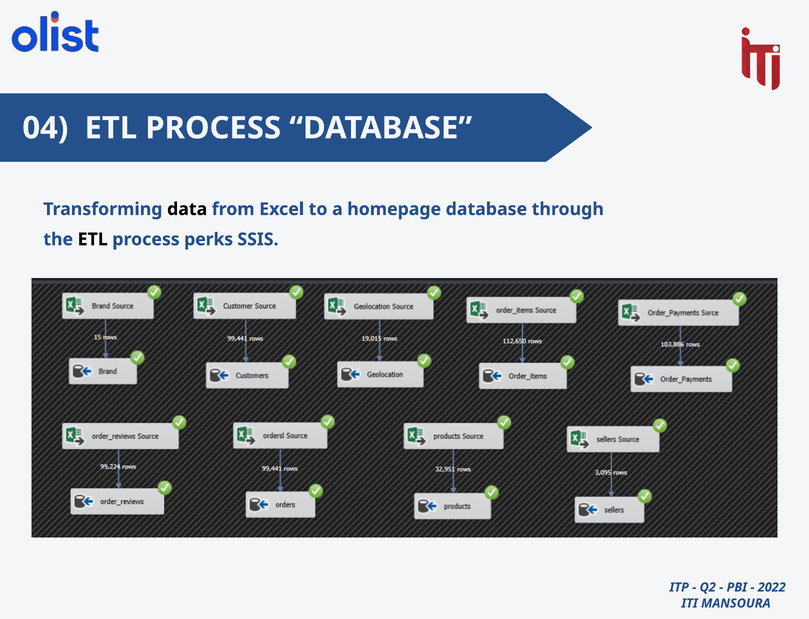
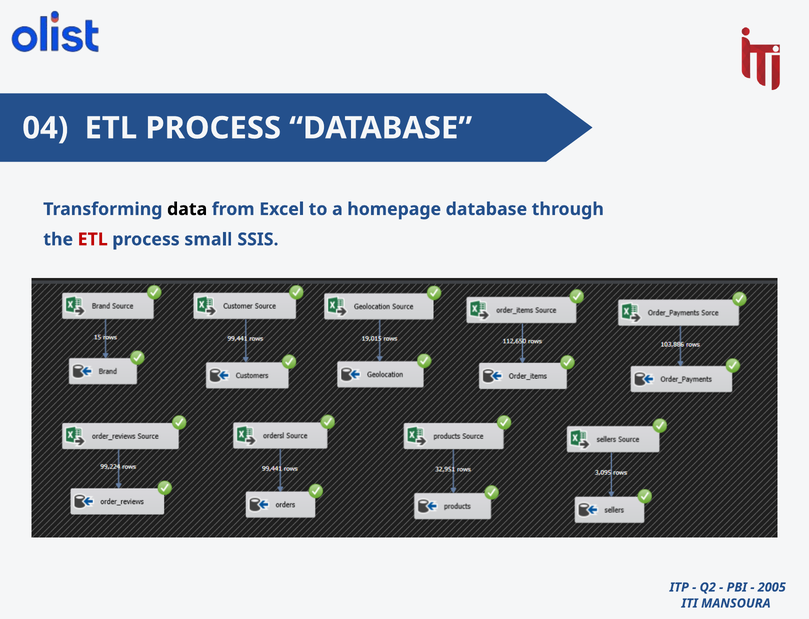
ETL at (93, 239) colour: black -> red
perks: perks -> small
2022: 2022 -> 2005
